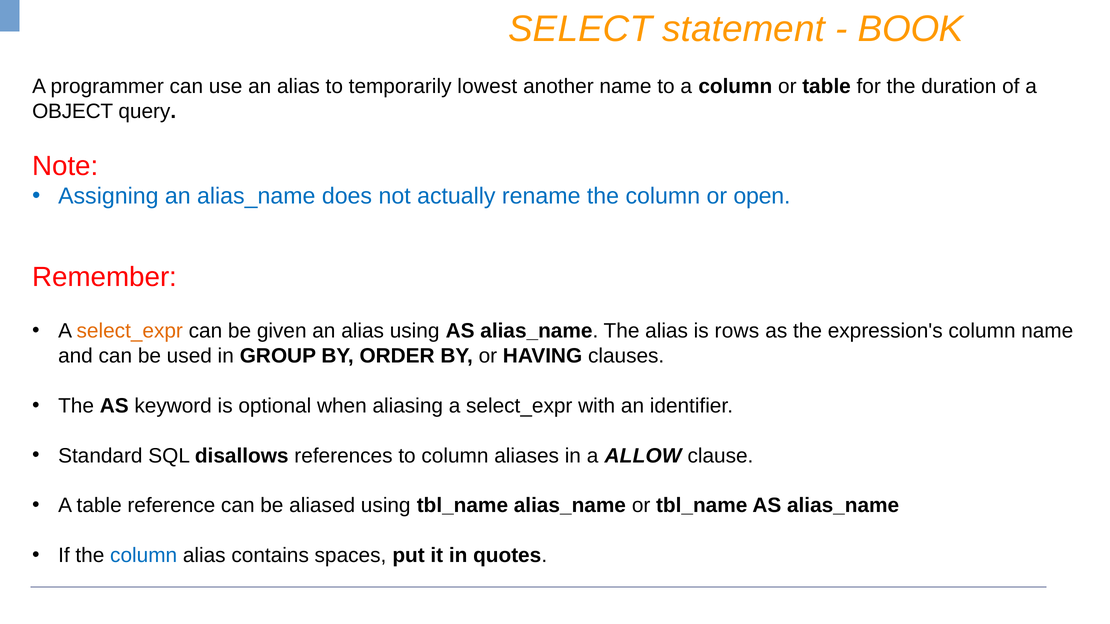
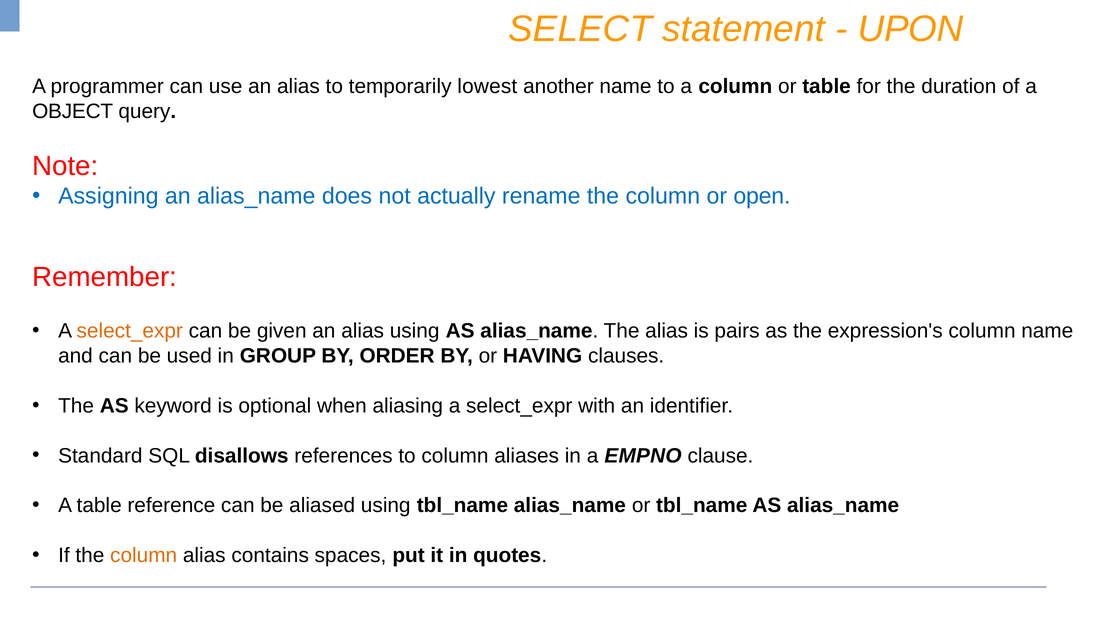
BOOK: BOOK -> UPON
rows: rows -> pairs
ALLOW: ALLOW -> EMPNO
column at (144, 556) colour: blue -> orange
